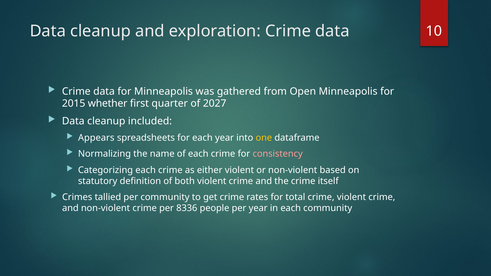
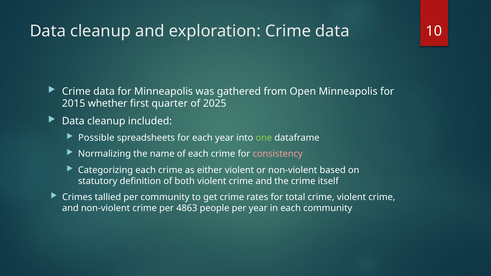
2027: 2027 -> 2025
Appears: Appears -> Possible
one colour: yellow -> light green
8336: 8336 -> 4863
